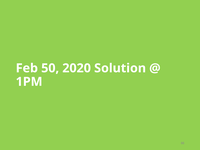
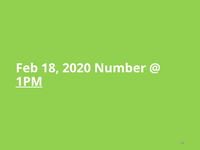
50: 50 -> 18
Solution: Solution -> Number
1PM underline: none -> present
